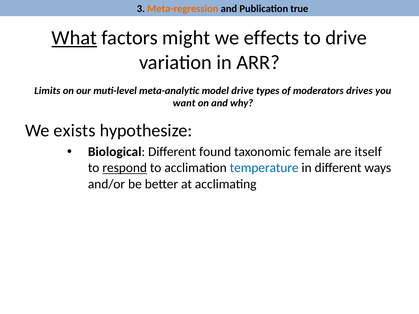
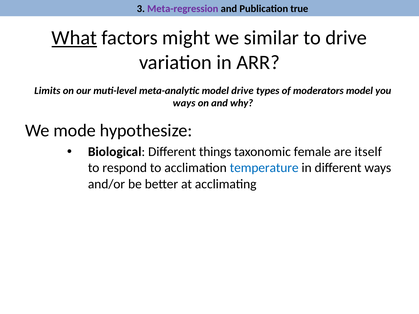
Meta-regression colour: orange -> purple
effects: effects -> similar
moderators drives: drives -> model
want at (184, 103): want -> ways
exists: exists -> mode
found: found -> things
respond underline: present -> none
